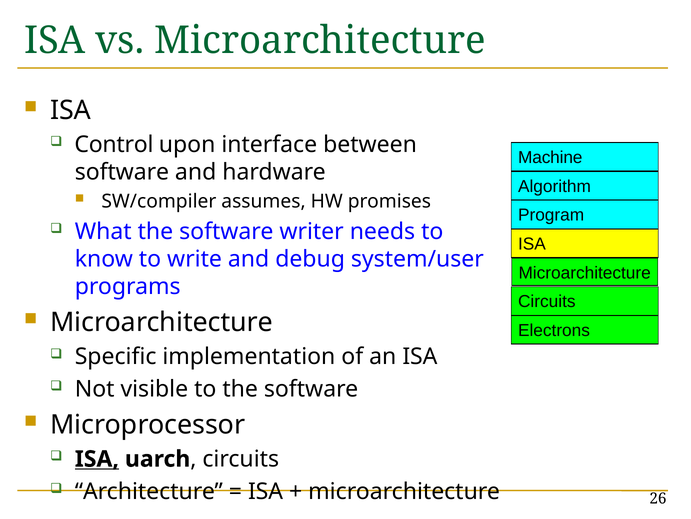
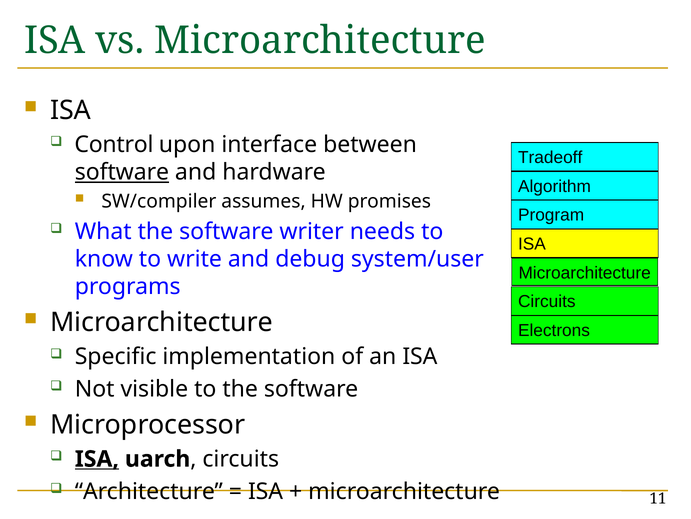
Machine: Machine -> Tradeoff
software at (122, 172) underline: none -> present
26: 26 -> 11
